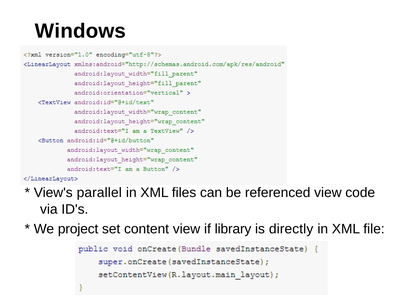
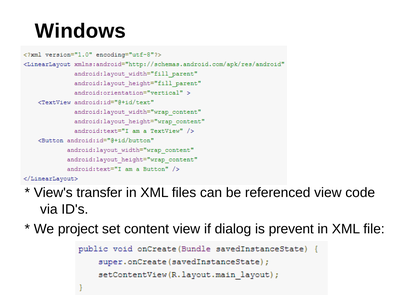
parallel: parallel -> transfer
library: library -> dialog
directly: directly -> prevent
